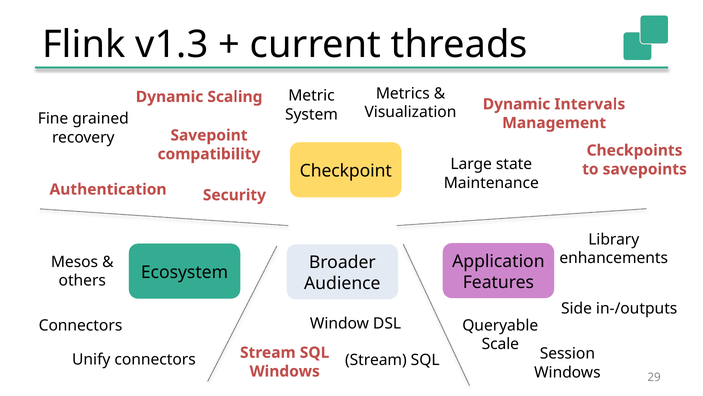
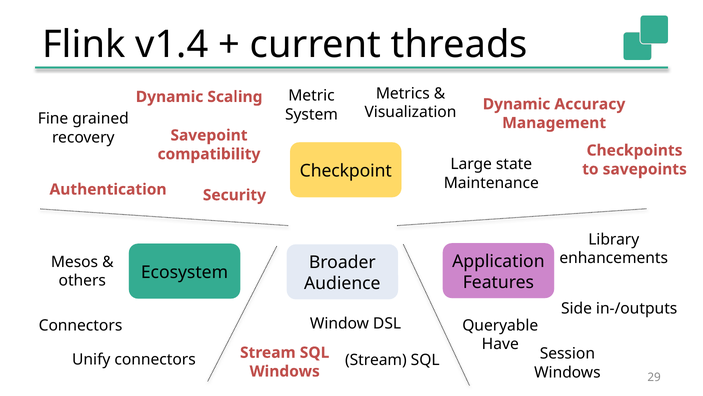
v1.3: v1.3 -> v1.4
Intervals: Intervals -> Accuracy
Scale: Scale -> Have
